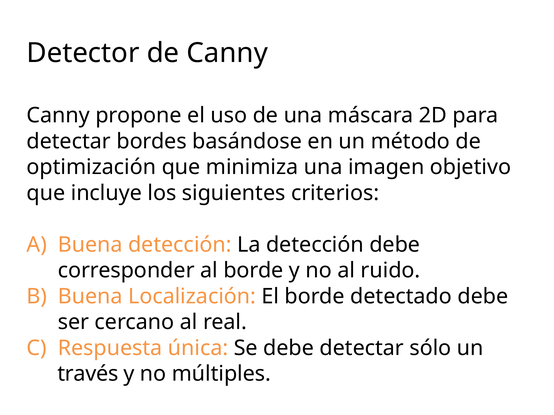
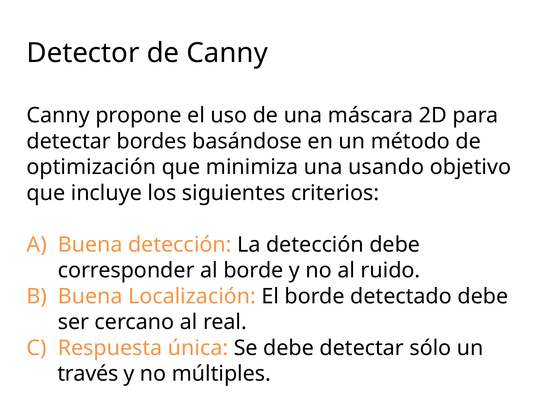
imagen: imagen -> usando
